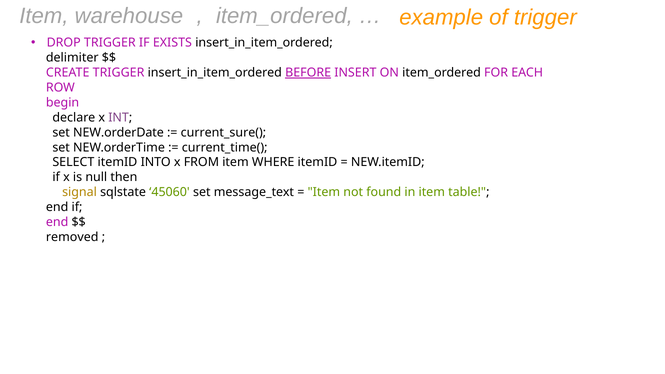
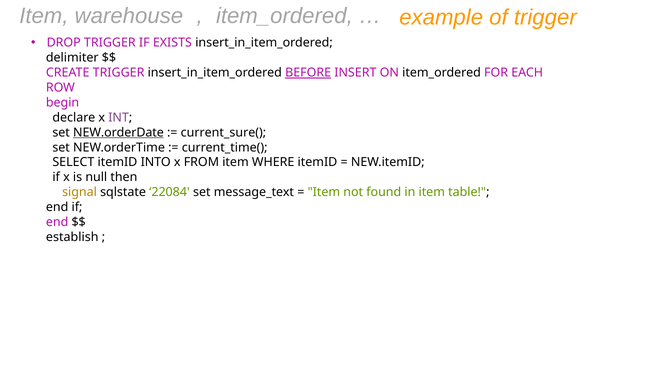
NEW.orderDate underline: none -> present
45060: 45060 -> 22084
removed: removed -> establish
